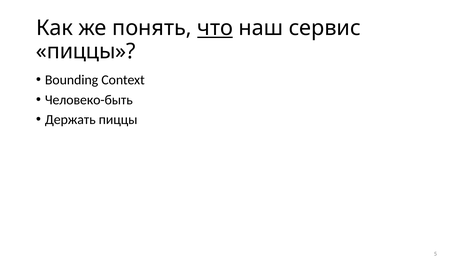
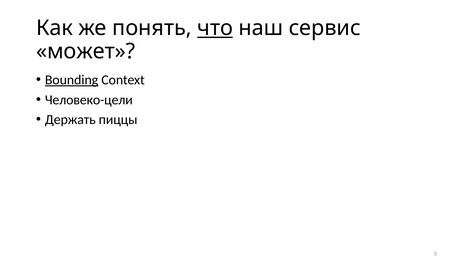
пиццы at (86, 51): пиццы -> может
Bounding underline: none -> present
Человеко-быть: Человеко-быть -> Человеко-цели
